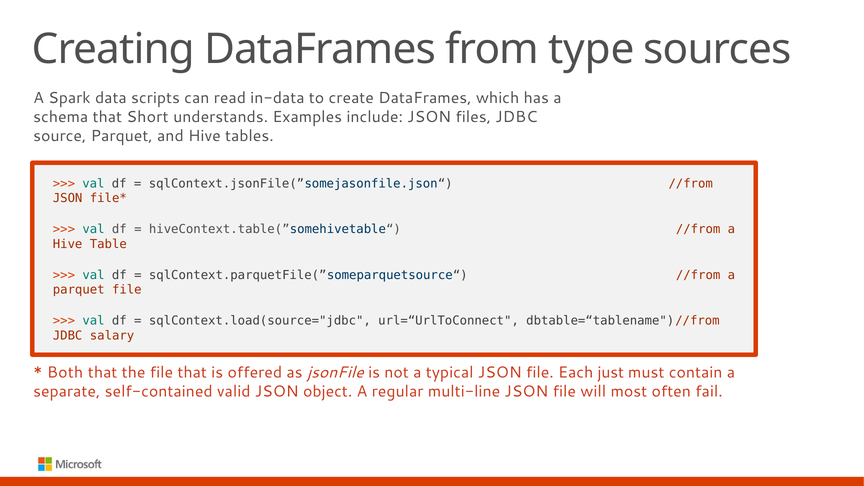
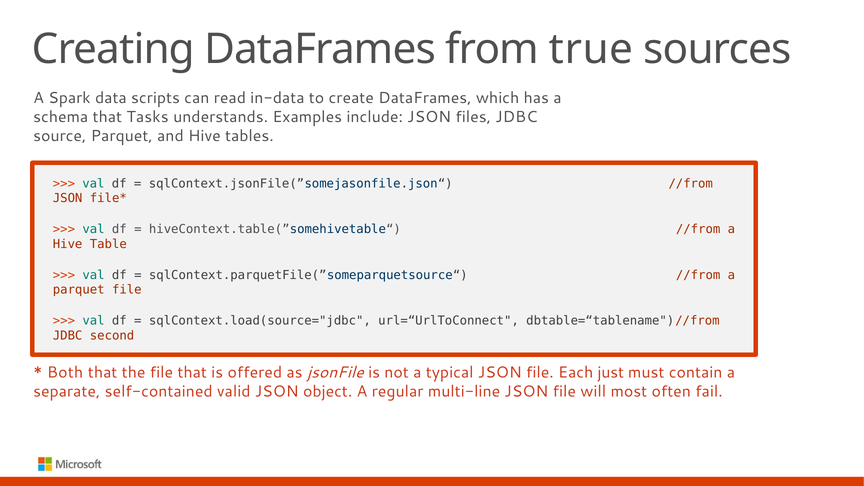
type: type -> true
Short: Short -> Tasks
salary: salary -> second
